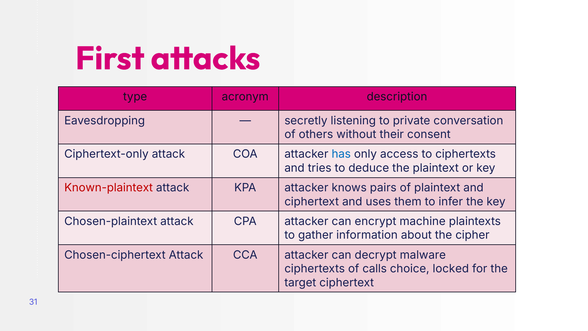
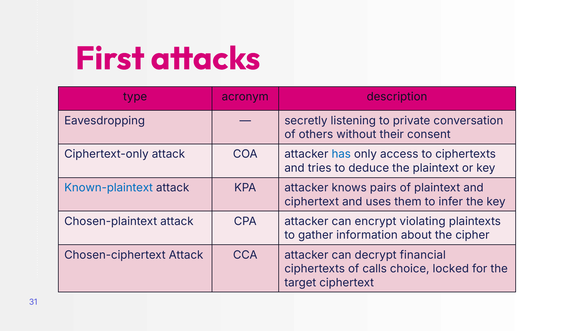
Known-plaintext colour: red -> blue
machine: machine -> violating
malware: malware -> financial
